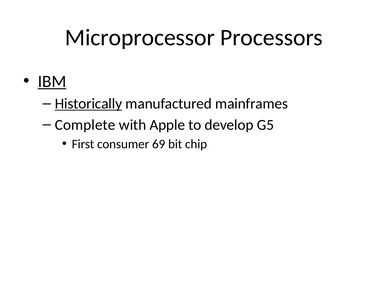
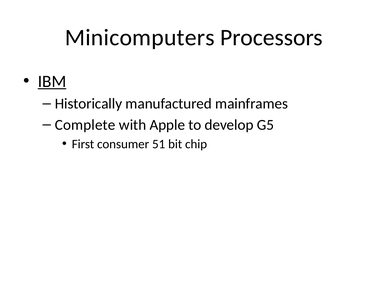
Microprocessor: Microprocessor -> Minicomputers
Historically underline: present -> none
69: 69 -> 51
